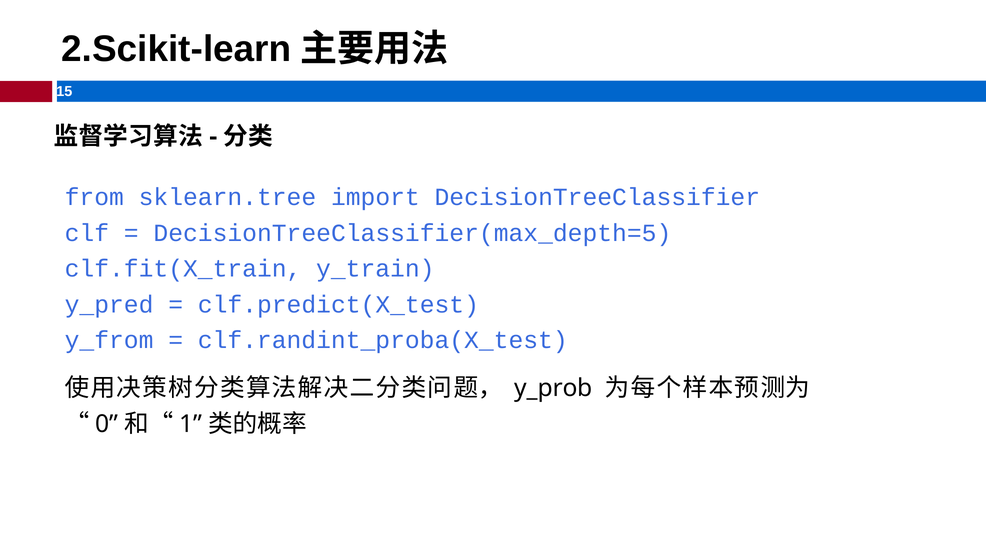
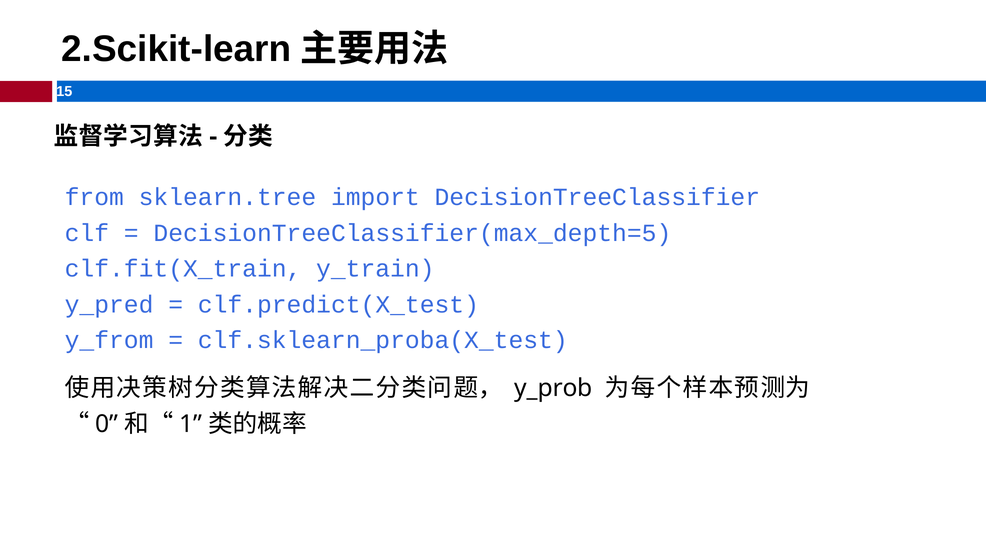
clf.randint_proba(X_test: clf.randint_proba(X_test -> clf.sklearn_proba(X_test
